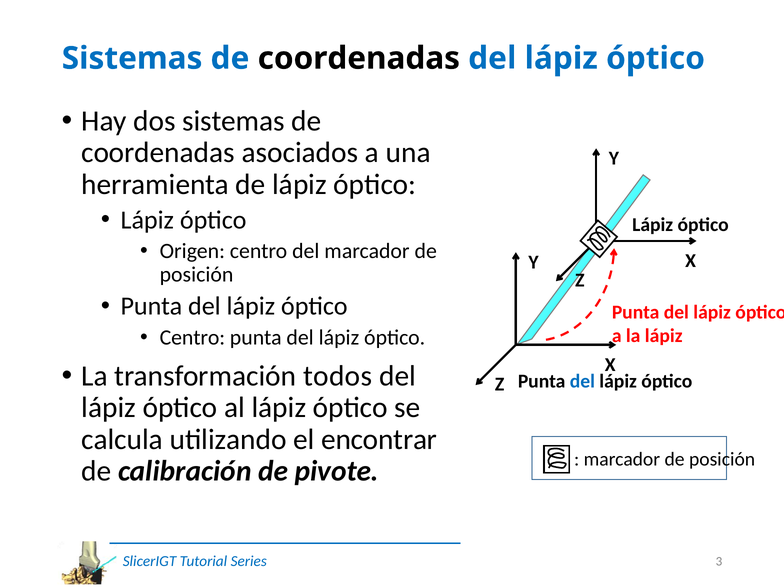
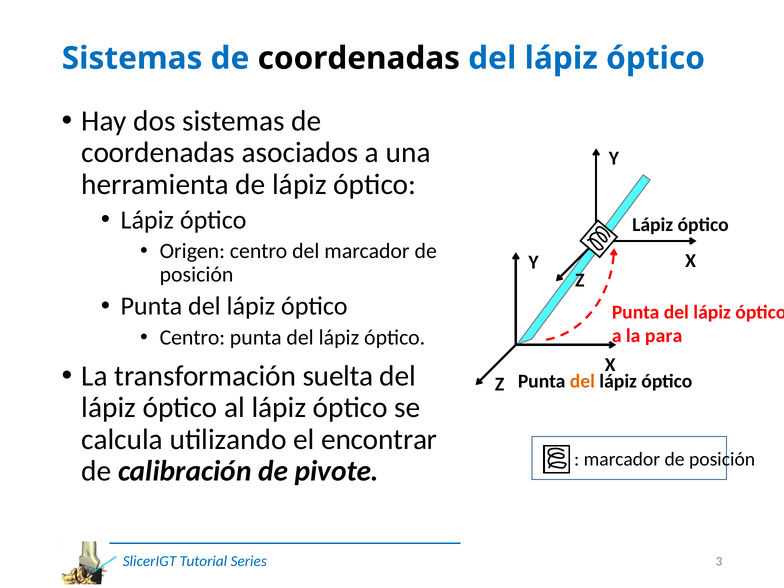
la lápiz: lápiz -> para
todos: todos -> suelta
del at (582, 381) colour: blue -> orange
